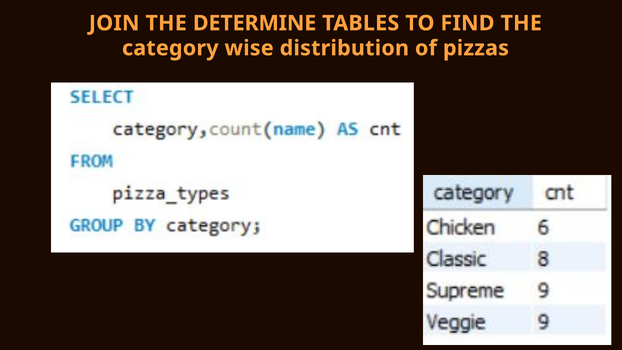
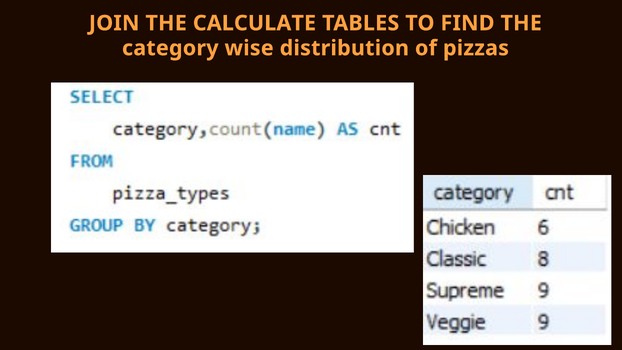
DETERMINE: DETERMINE -> CALCULATE
